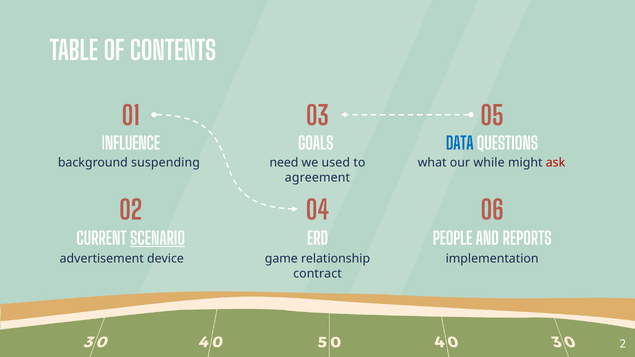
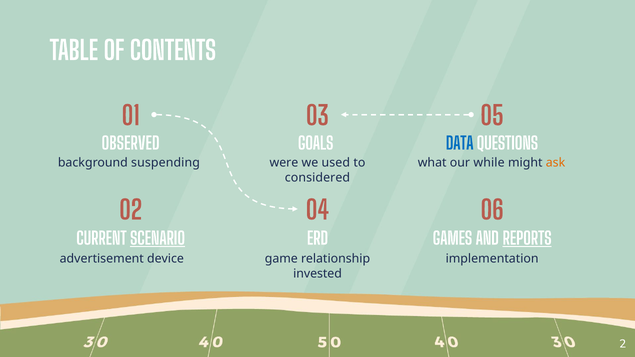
INFLUENCE: INFLUENCE -> OBSERVED
need: need -> were
ask colour: red -> orange
agreement: agreement -> considered
PEOPLE: PEOPLE -> GAMES
REPORTS underline: none -> present
contract: contract -> invested
